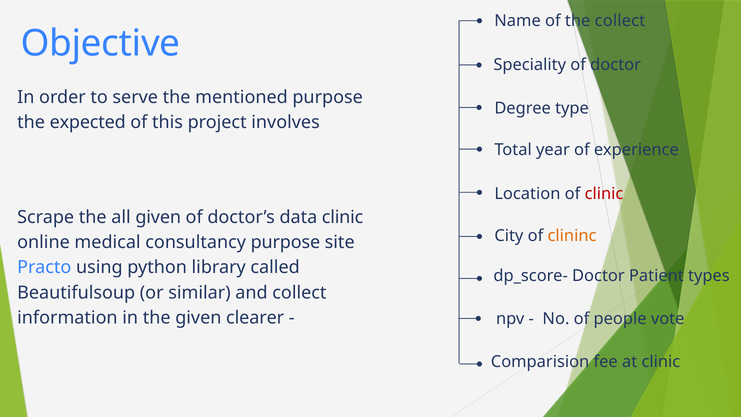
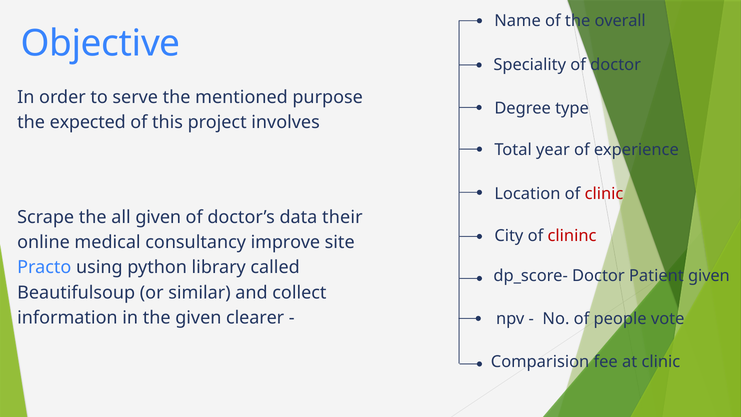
the collect: collect -> overall
data clinic: clinic -> their
clininc colour: orange -> red
consultancy purpose: purpose -> improve
Patient types: types -> given
